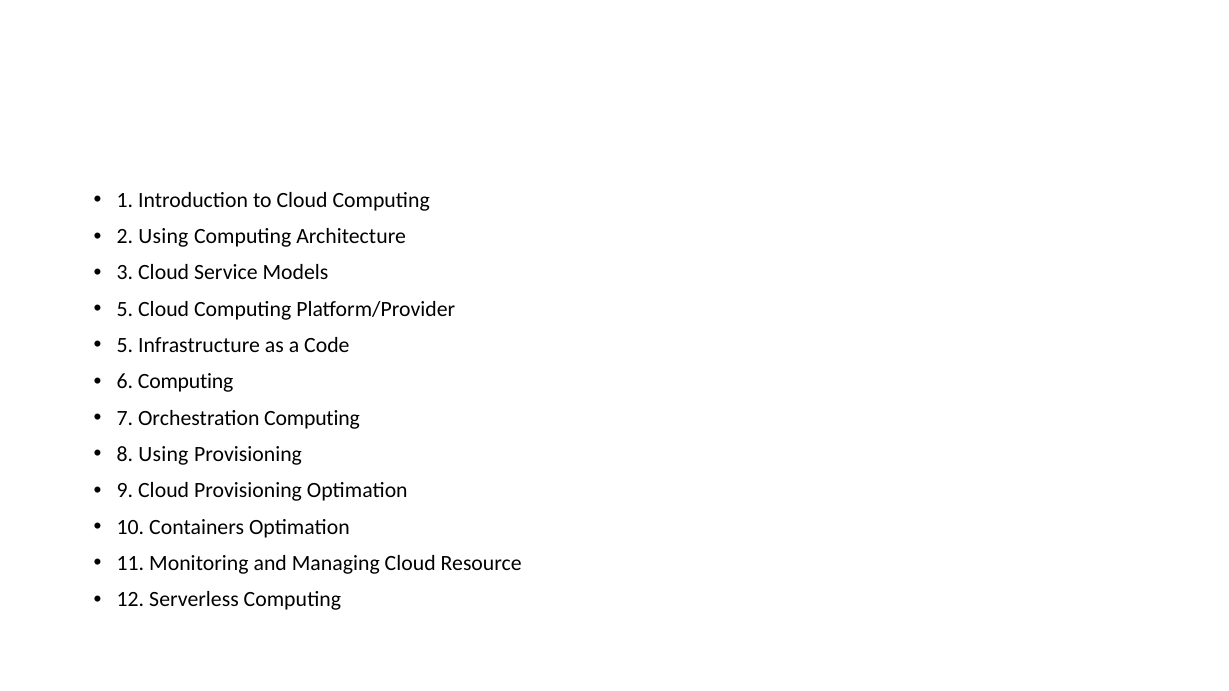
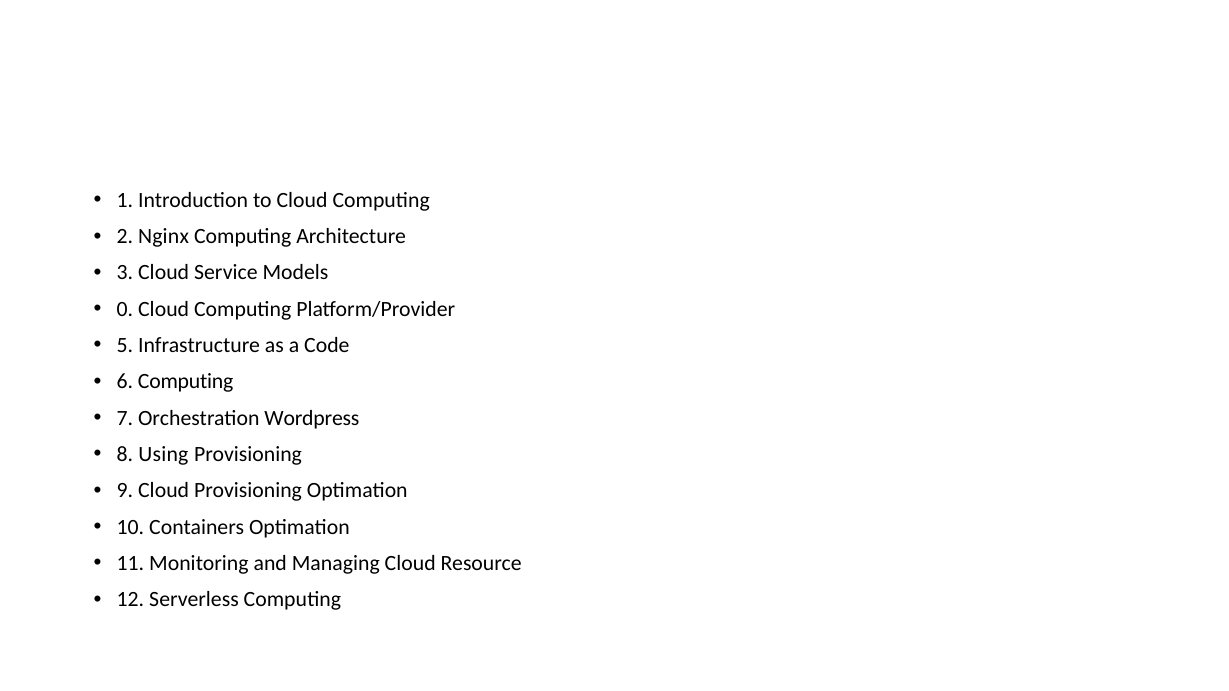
2 Using: Using -> Nginx
5 at (125, 309): 5 -> 0
Orchestration Computing: Computing -> Wordpress
